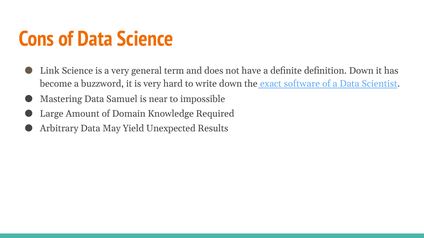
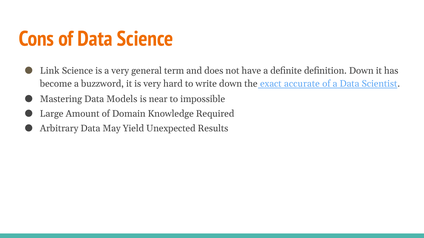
software: software -> accurate
Samuel: Samuel -> Models
